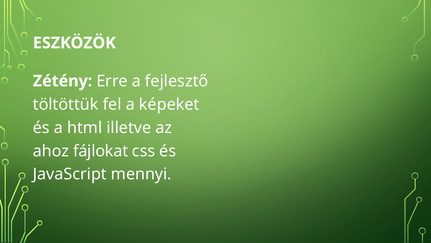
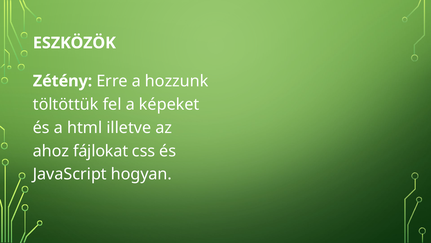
fejlesztő: fejlesztő -> hozzunk
mennyi: mennyi -> hogyan
